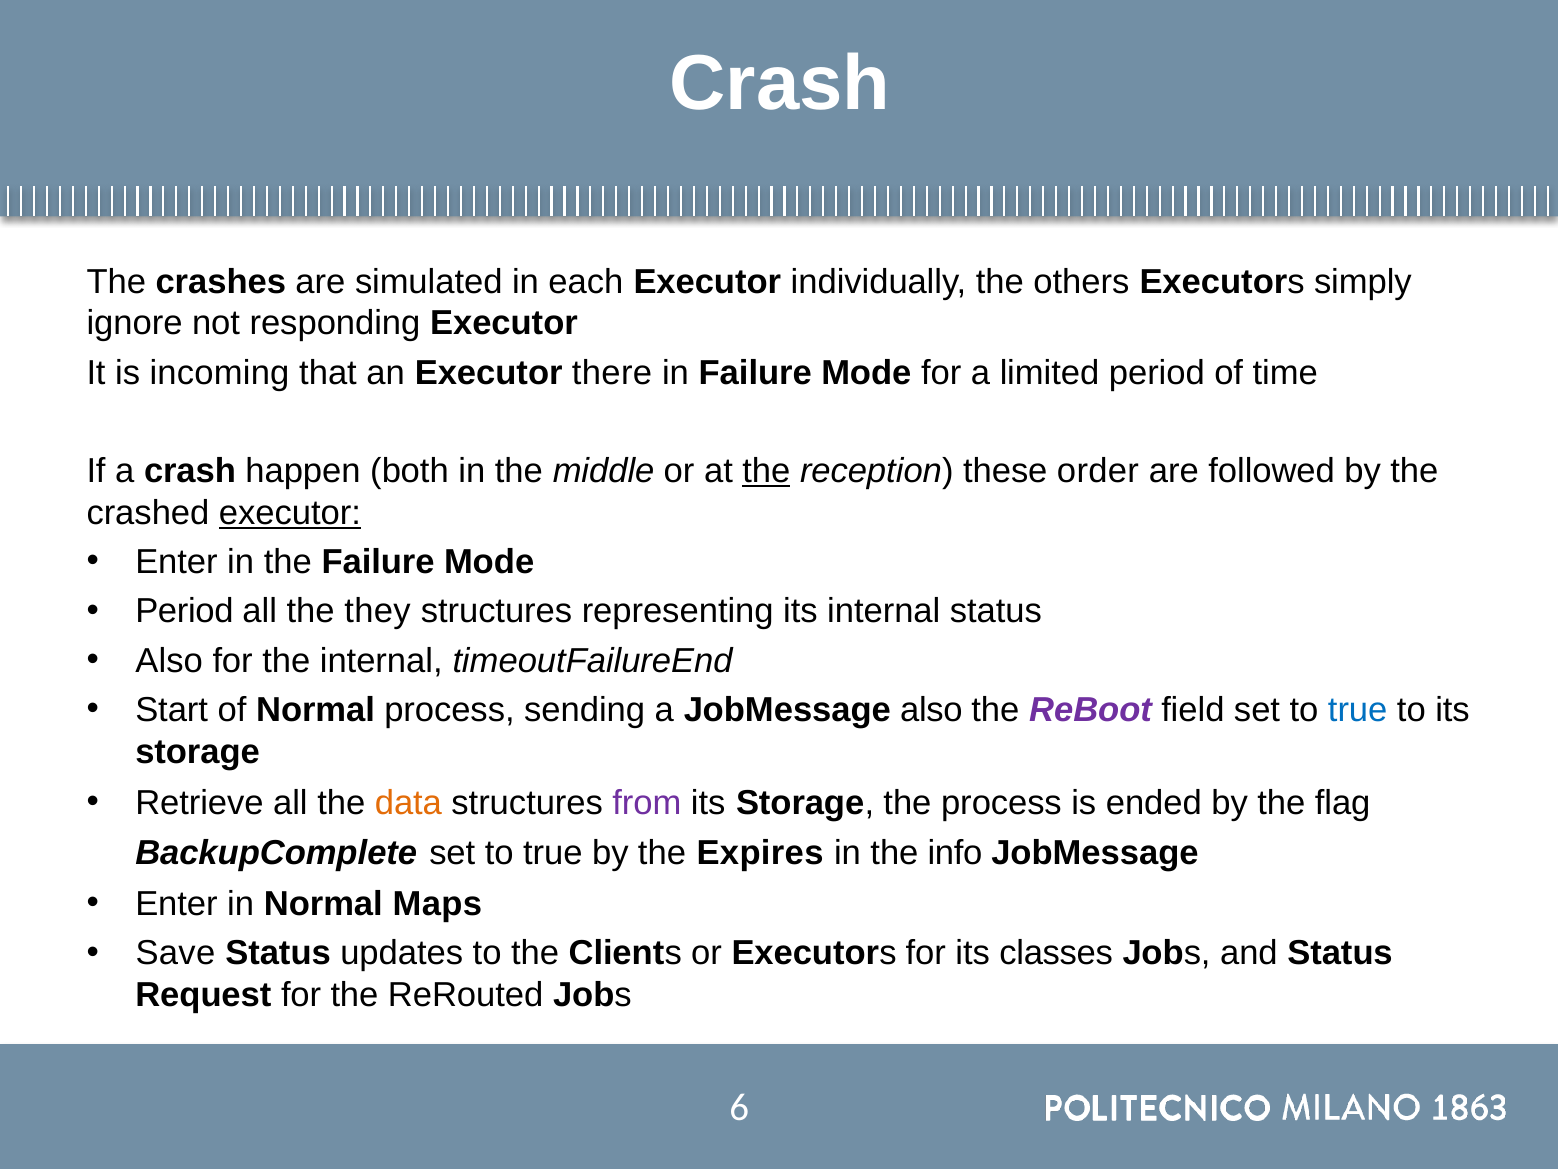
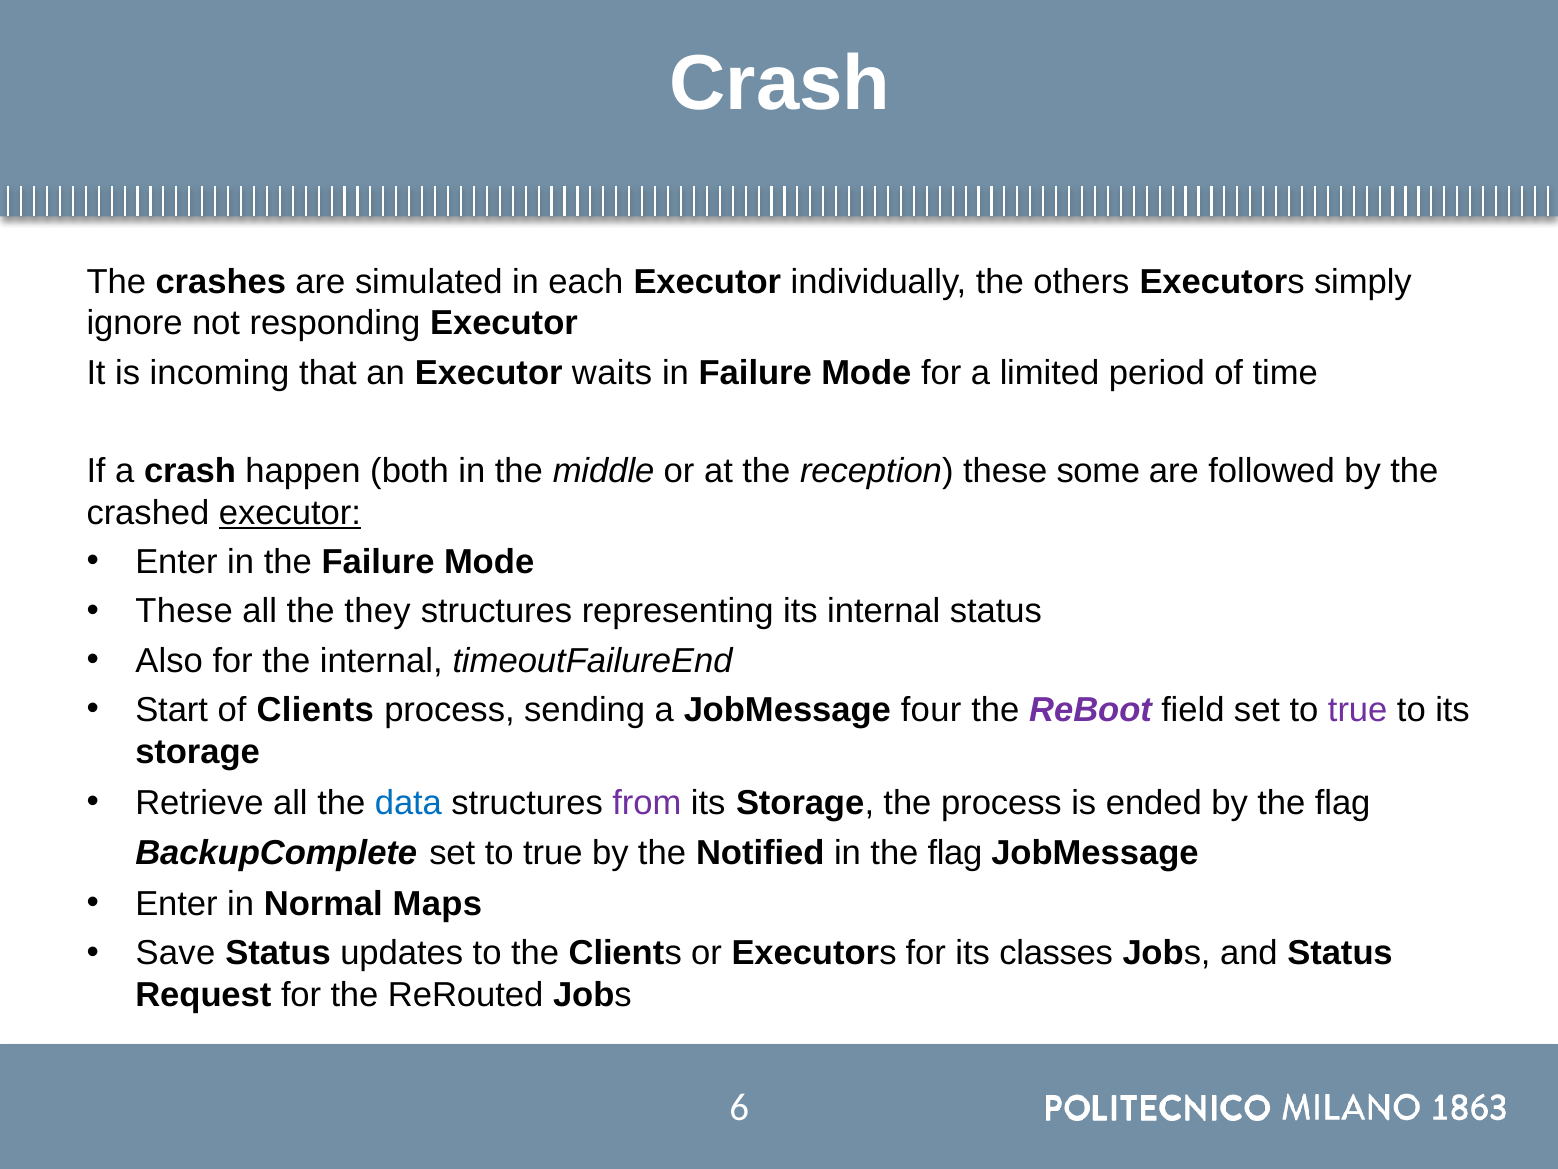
there: there -> waits
the at (766, 471) underline: present -> none
order: order -> some
Period at (184, 611): Period -> These
of Normal: Normal -> Clients
JobMessage also: also -> four
true at (1358, 710) colour: blue -> purple
data colour: orange -> blue
Expires: Expires -> Notified
in the info: info -> flag
